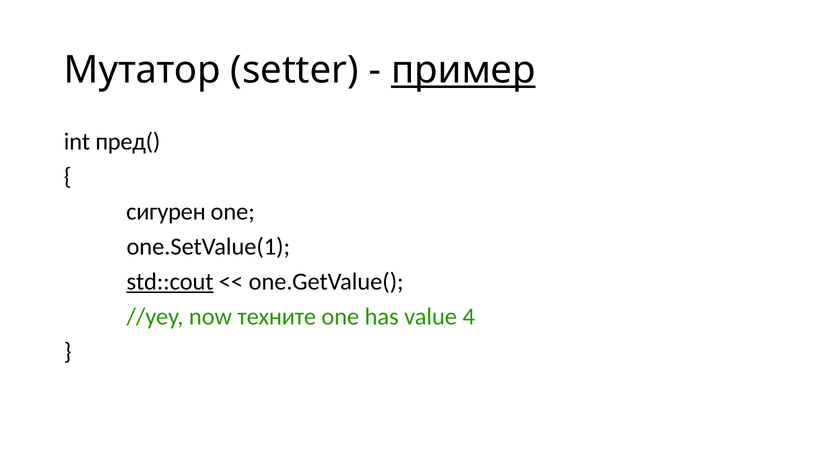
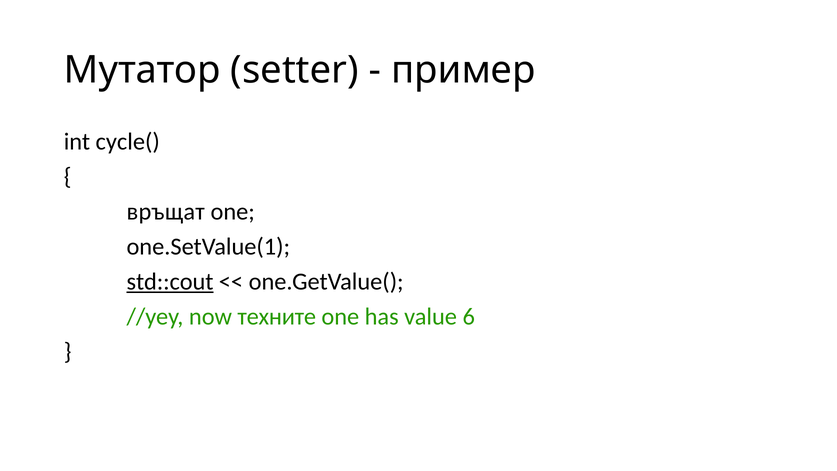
пример underline: present -> none
пред(: пред( -> cycle(
сигурен: сигурен -> връщат
4: 4 -> 6
